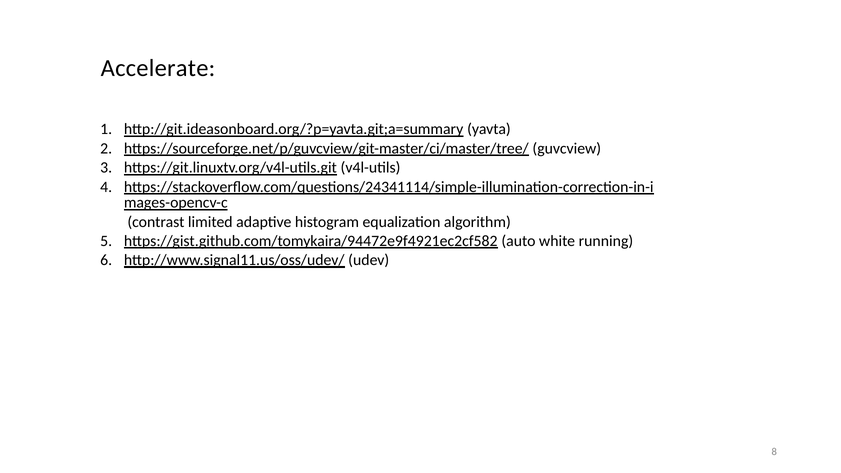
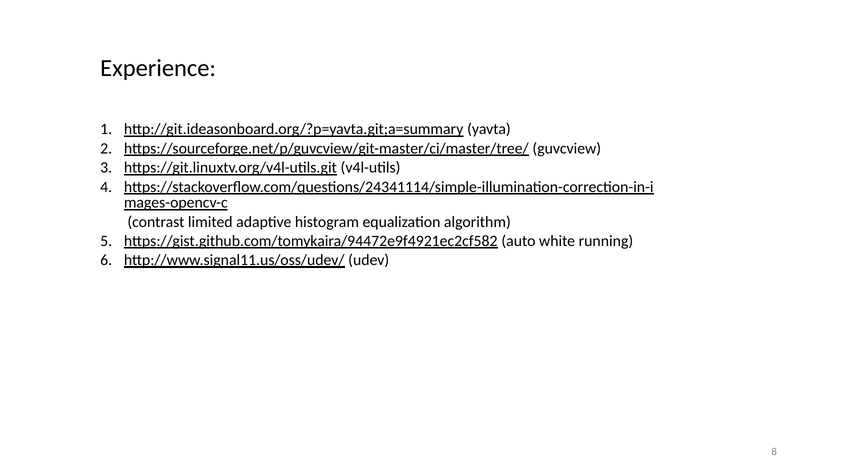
Accelerate: Accelerate -> Experience
